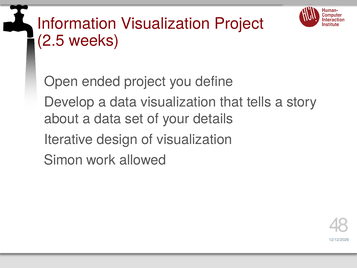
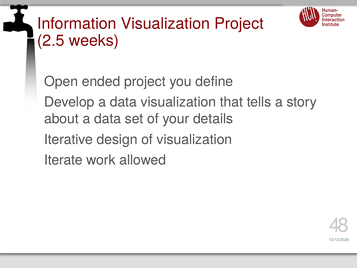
Simon: Simon -> Iterate
